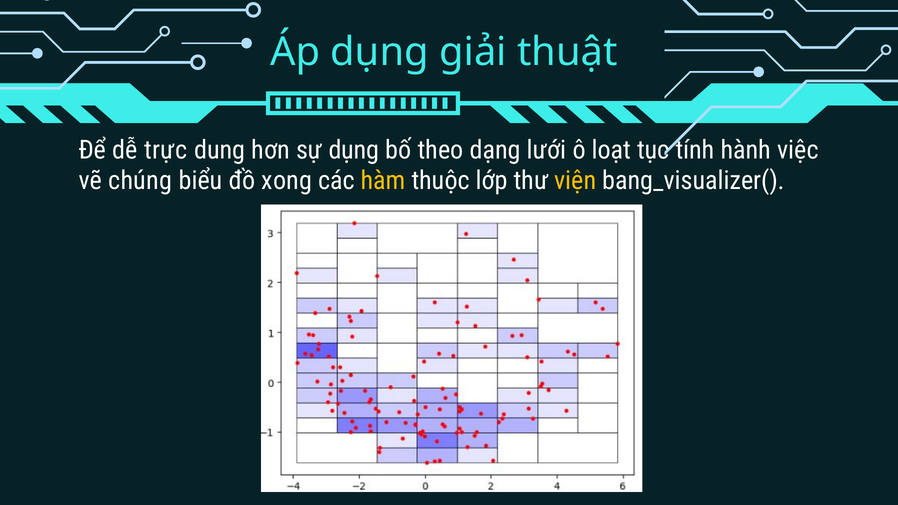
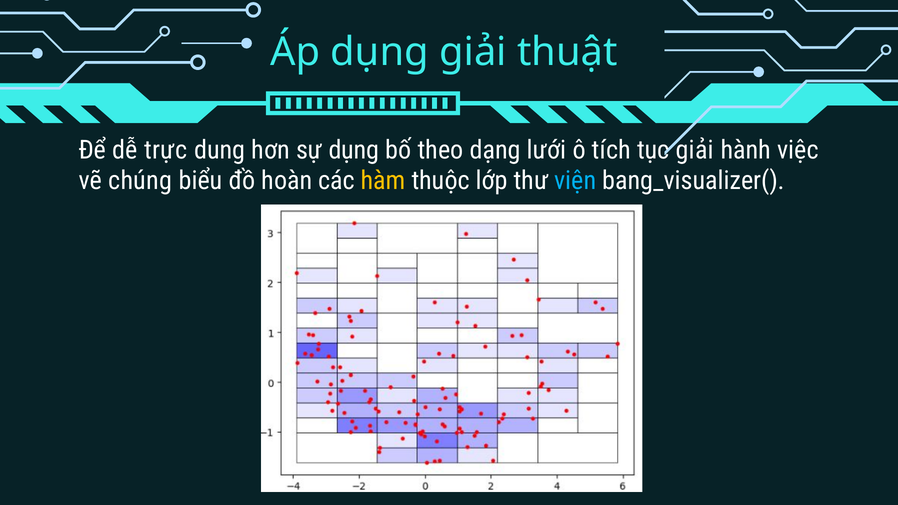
loạt: loạt -> tích
tục tính: tính -> giải
xong: xong -> hoàn
viện colour: yellow -> light blue
